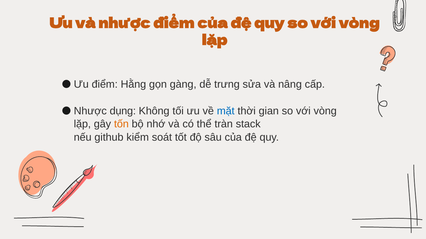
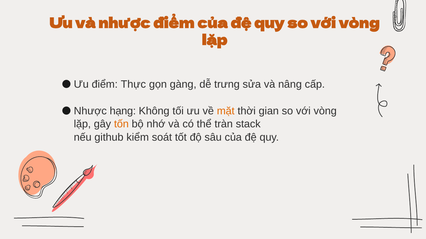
Hằng: Hằng -> Thực
dụng: dụng -> hạng
mặt colour: blue -> orange
